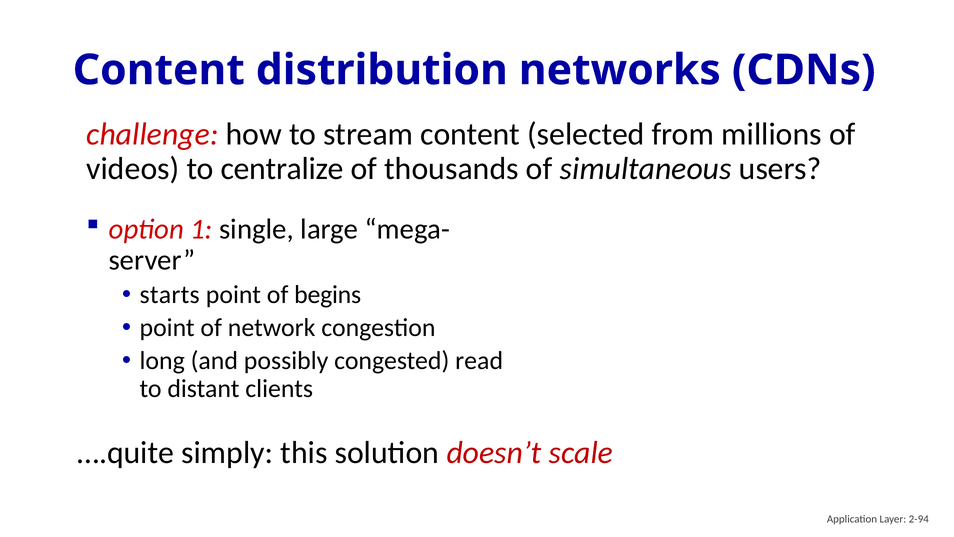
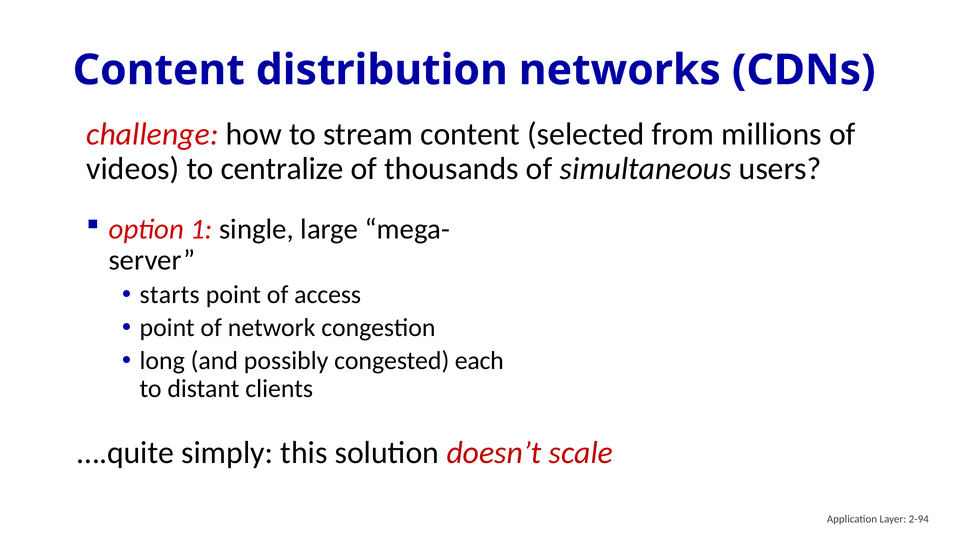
begins: begins -> access
read: read -> each
